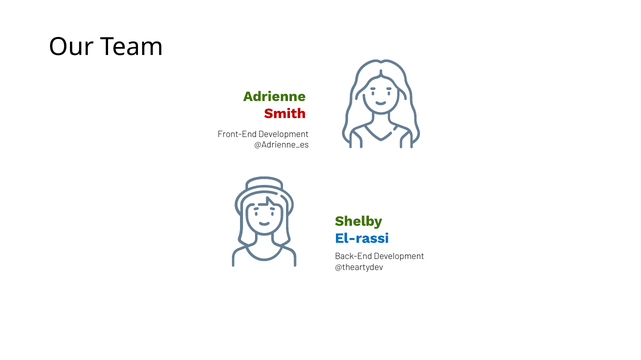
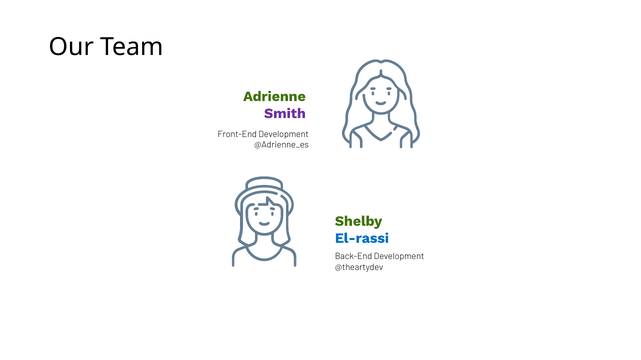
Smith colour: red -> purple
